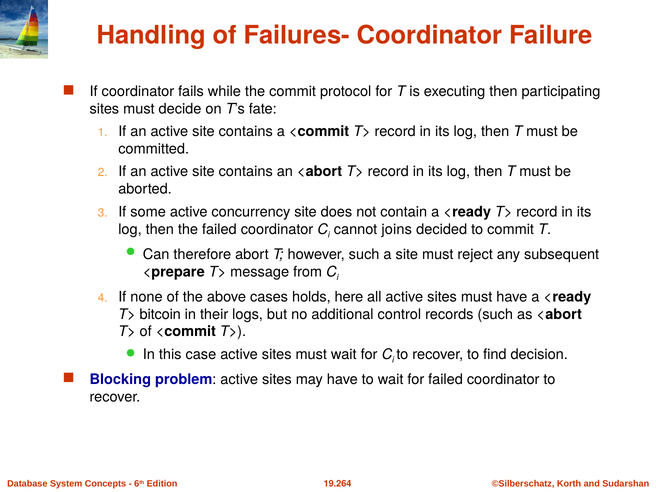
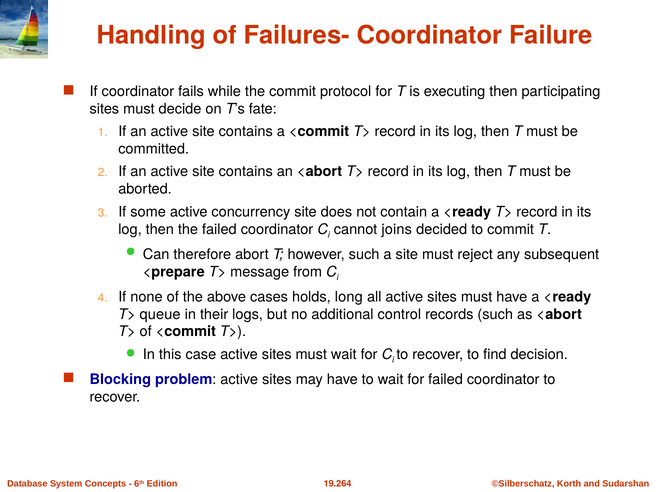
here: here -> long
bitcoin: bitcoin -> queue
